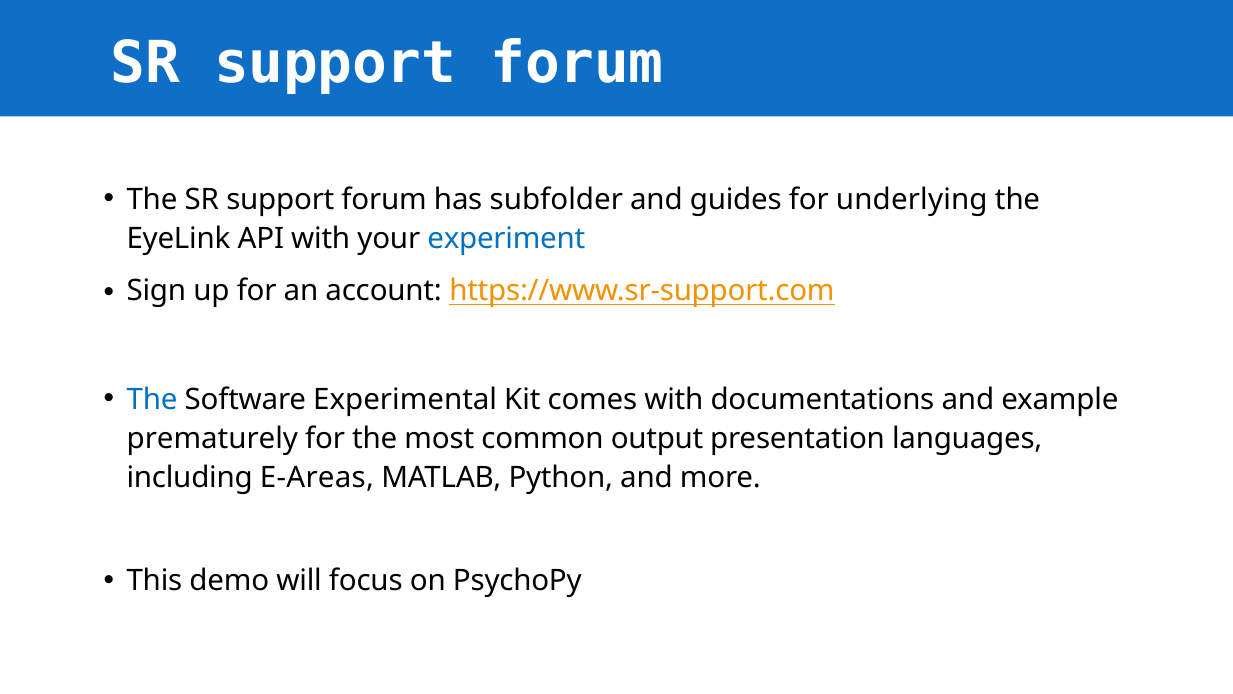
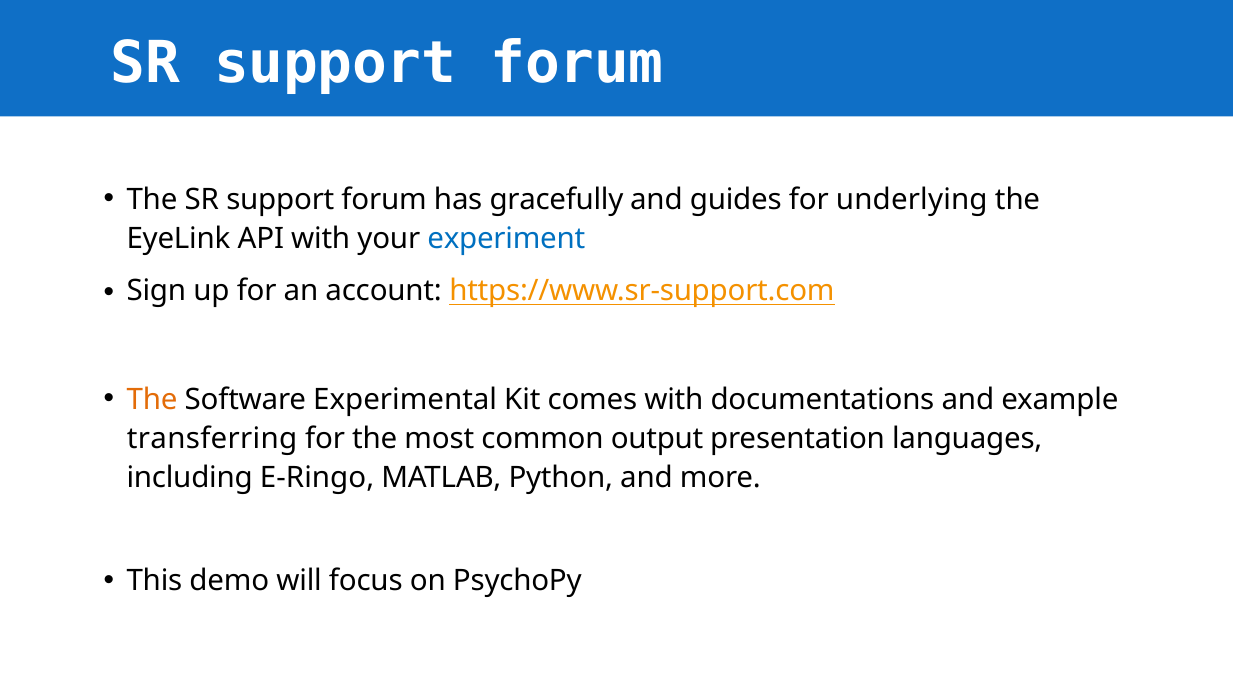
subfolder: subfolder -> gracefully
The at (152, 399) colour: blue -> orange
prematurely: prematurely -> transferring
E-Areas: E-Areas -> E-Ringo
